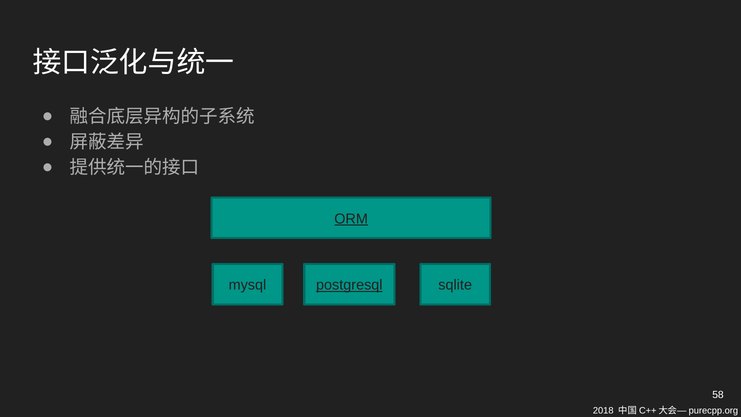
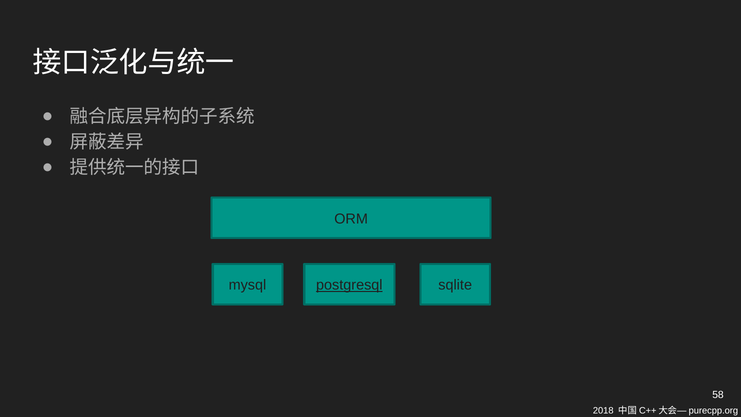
ORM underline: present -> none
